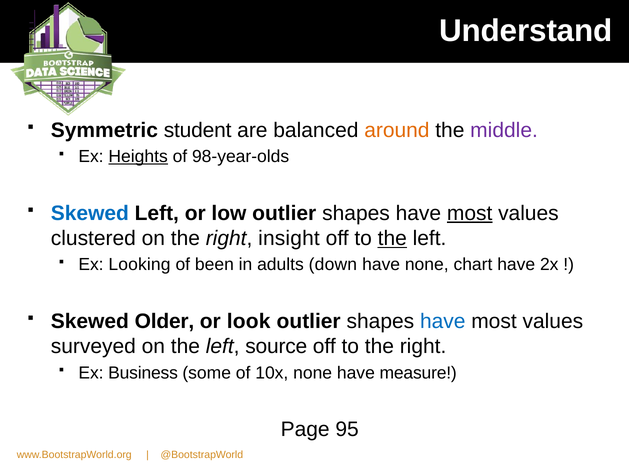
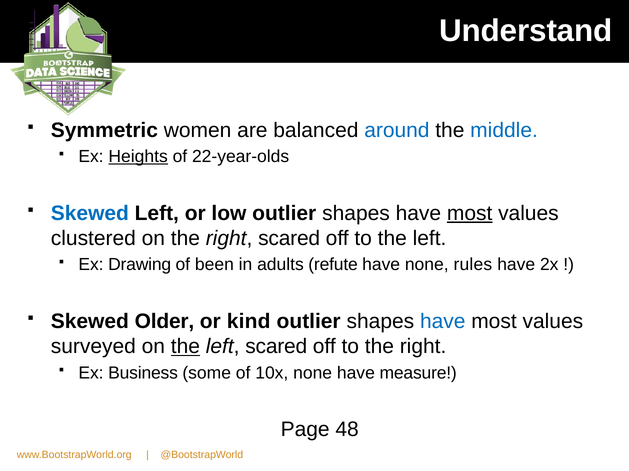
student: student -> women
around colour: orange -> blue
middle colour: purple -> blue
98-year-olds: 98-year-olds -> 22-year-olds
right insight: insight -> scared
the at (392, 239) underline: present -> none
Looking: Looking -> Drawing
down: down -> refute
chart: chart -> rules
look: look -> kind
the at (185, 347) underline: none -> present
left source: source -> scared
95: 95 -> 48
